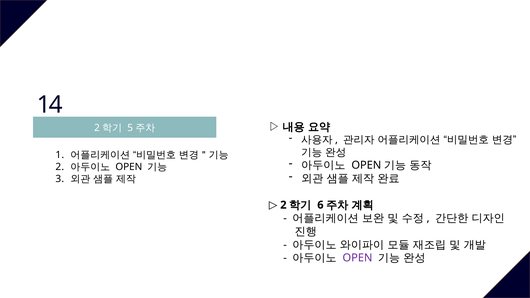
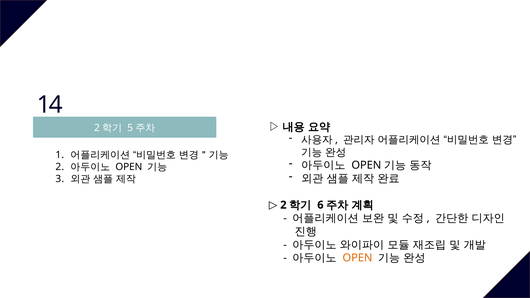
OPEN at (358, 258) colour: purple -> orange
